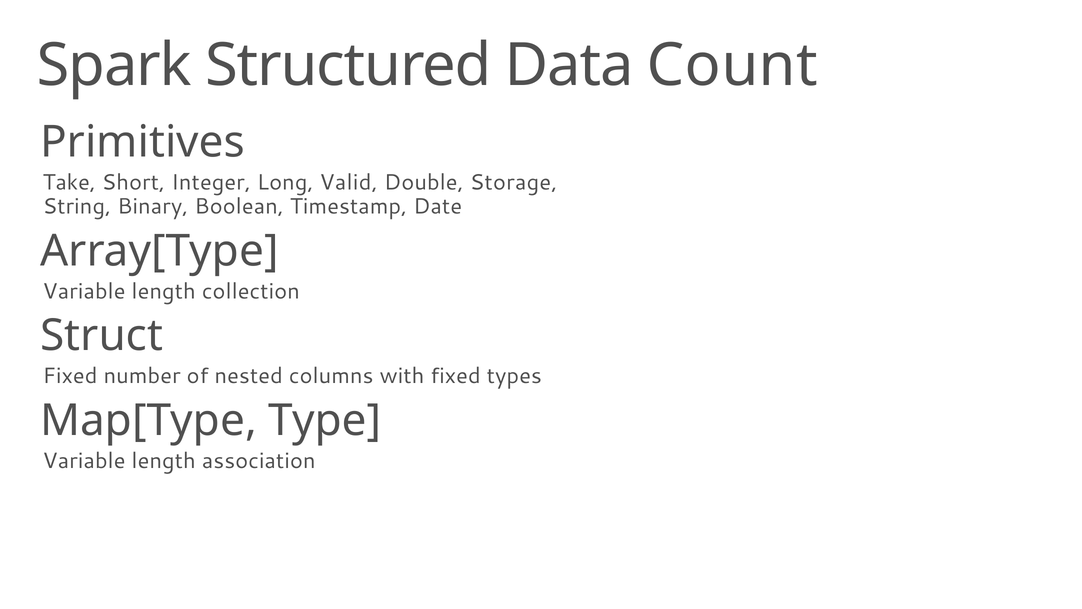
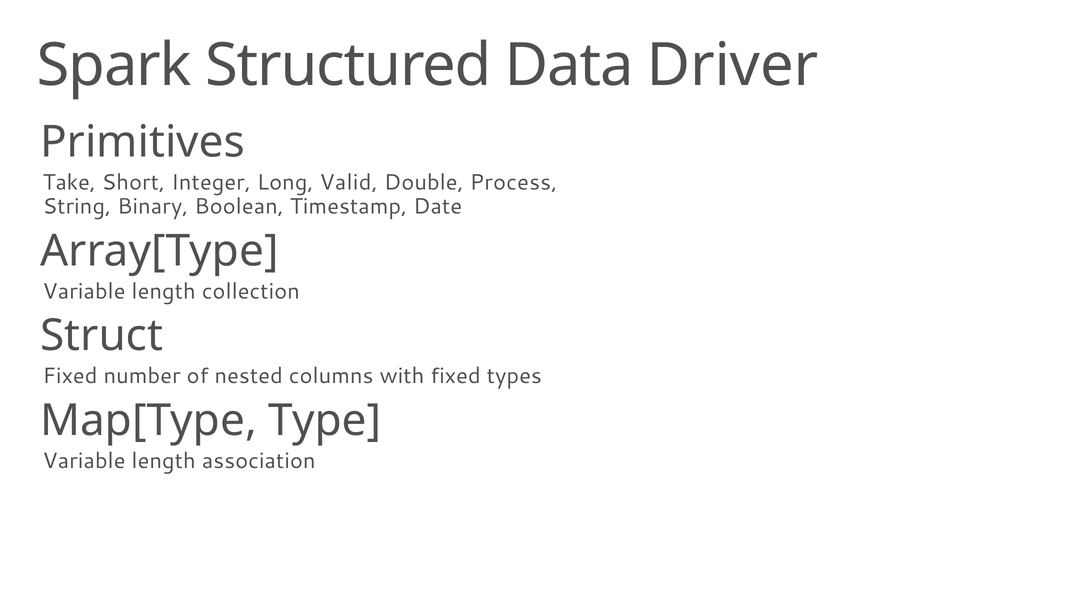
Count: Count -> Driver
Storage: Storage -> Process
